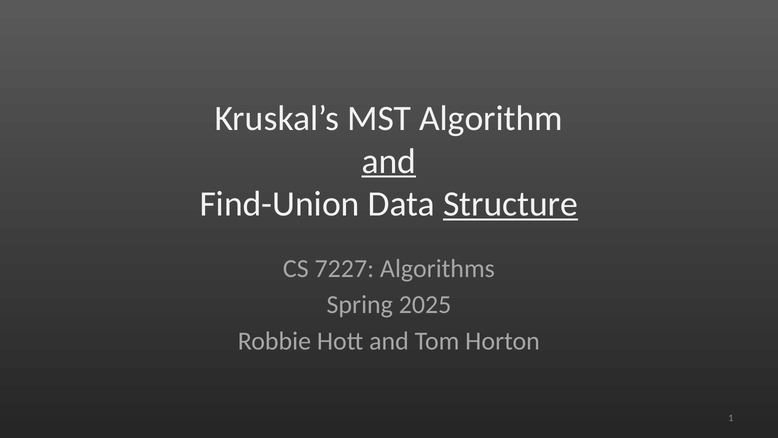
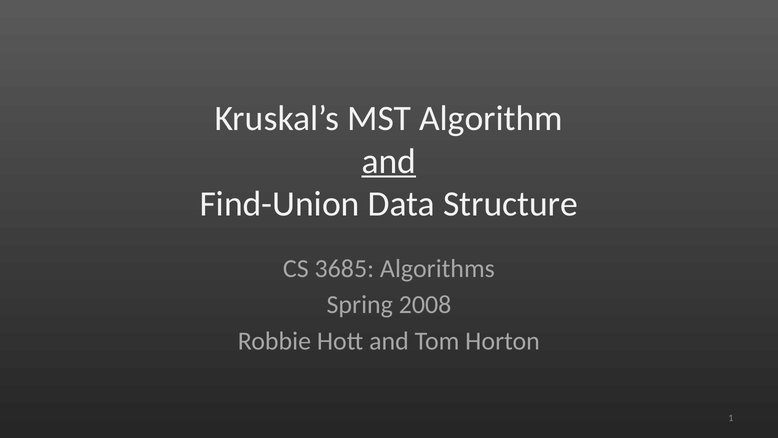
Structure underline: present -> none
7227: 7227 -> 3685
2025: 2025 -> 2008
